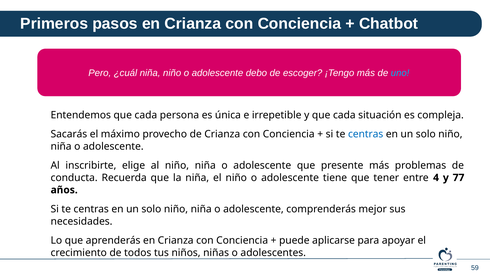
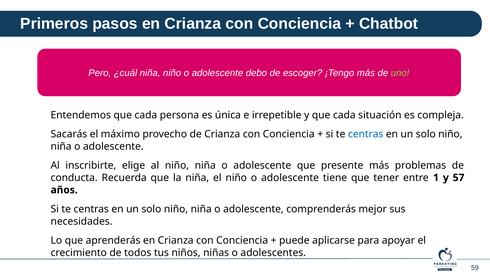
uno colour: light blue -> light green
4: 4 -> 1
77: 77 -> 57
